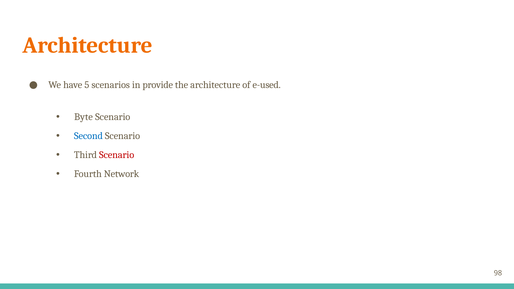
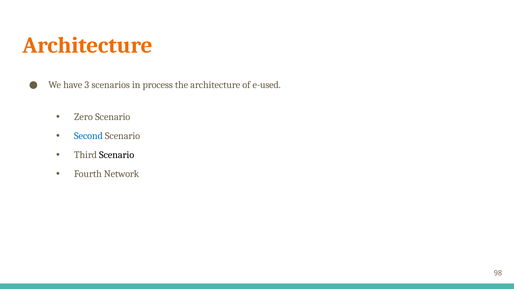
5: 5 -> 3
provide: provide -> process
Byte: Byte -> Zero
Scenario at (117, 155) colour: red -> black
